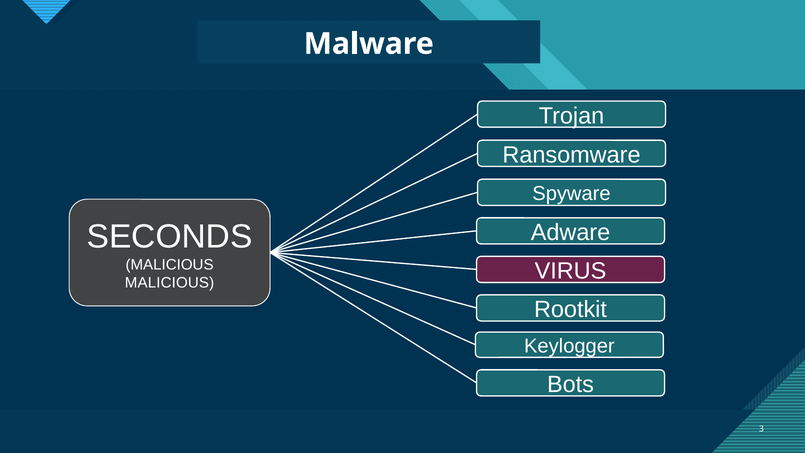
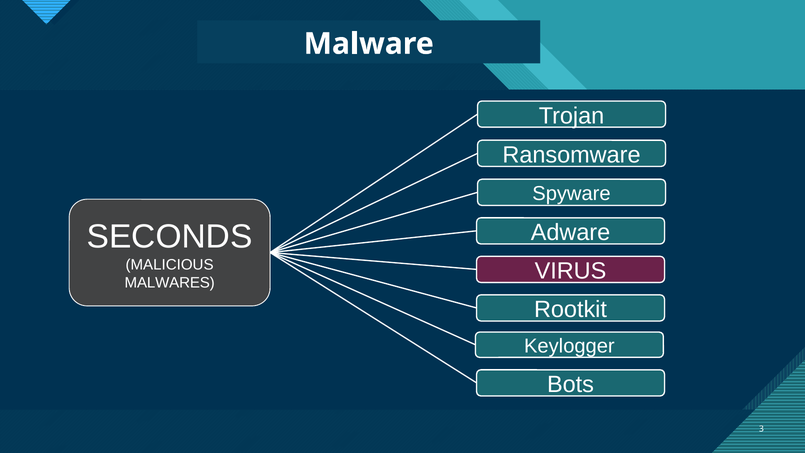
MALICIOUS at (169, 283): MALICIOUS -> MALWARES
